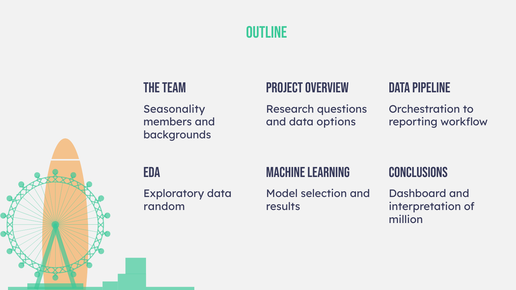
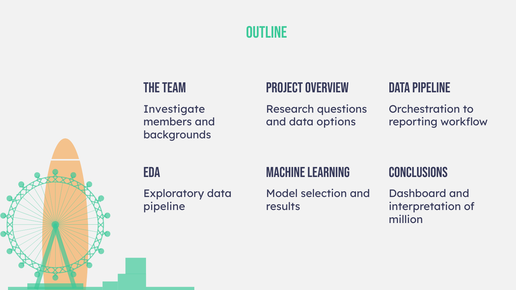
Seasonality: Seasonality -> Investigate
random at (164, 207): random -> pipeline
